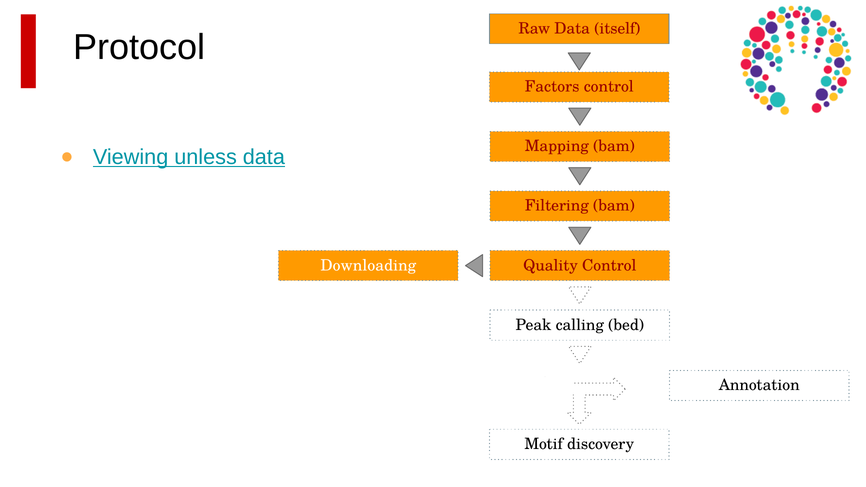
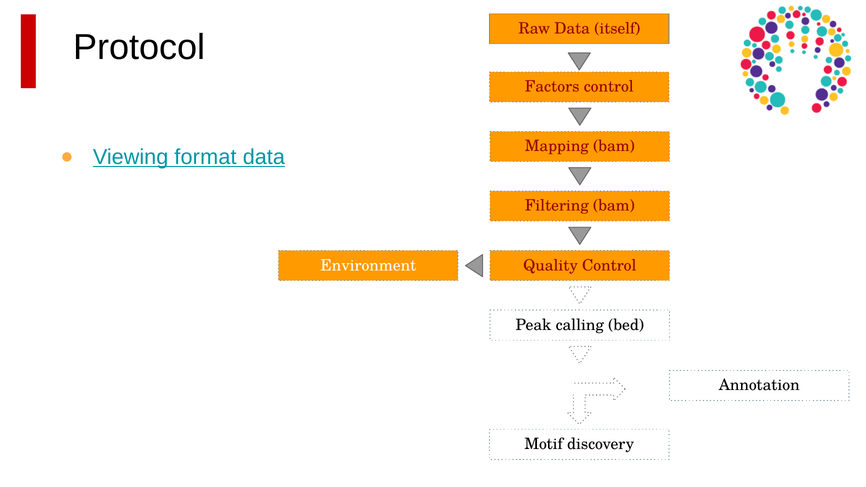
unless: unless -> format
Downloading: Downloading -> Environment
